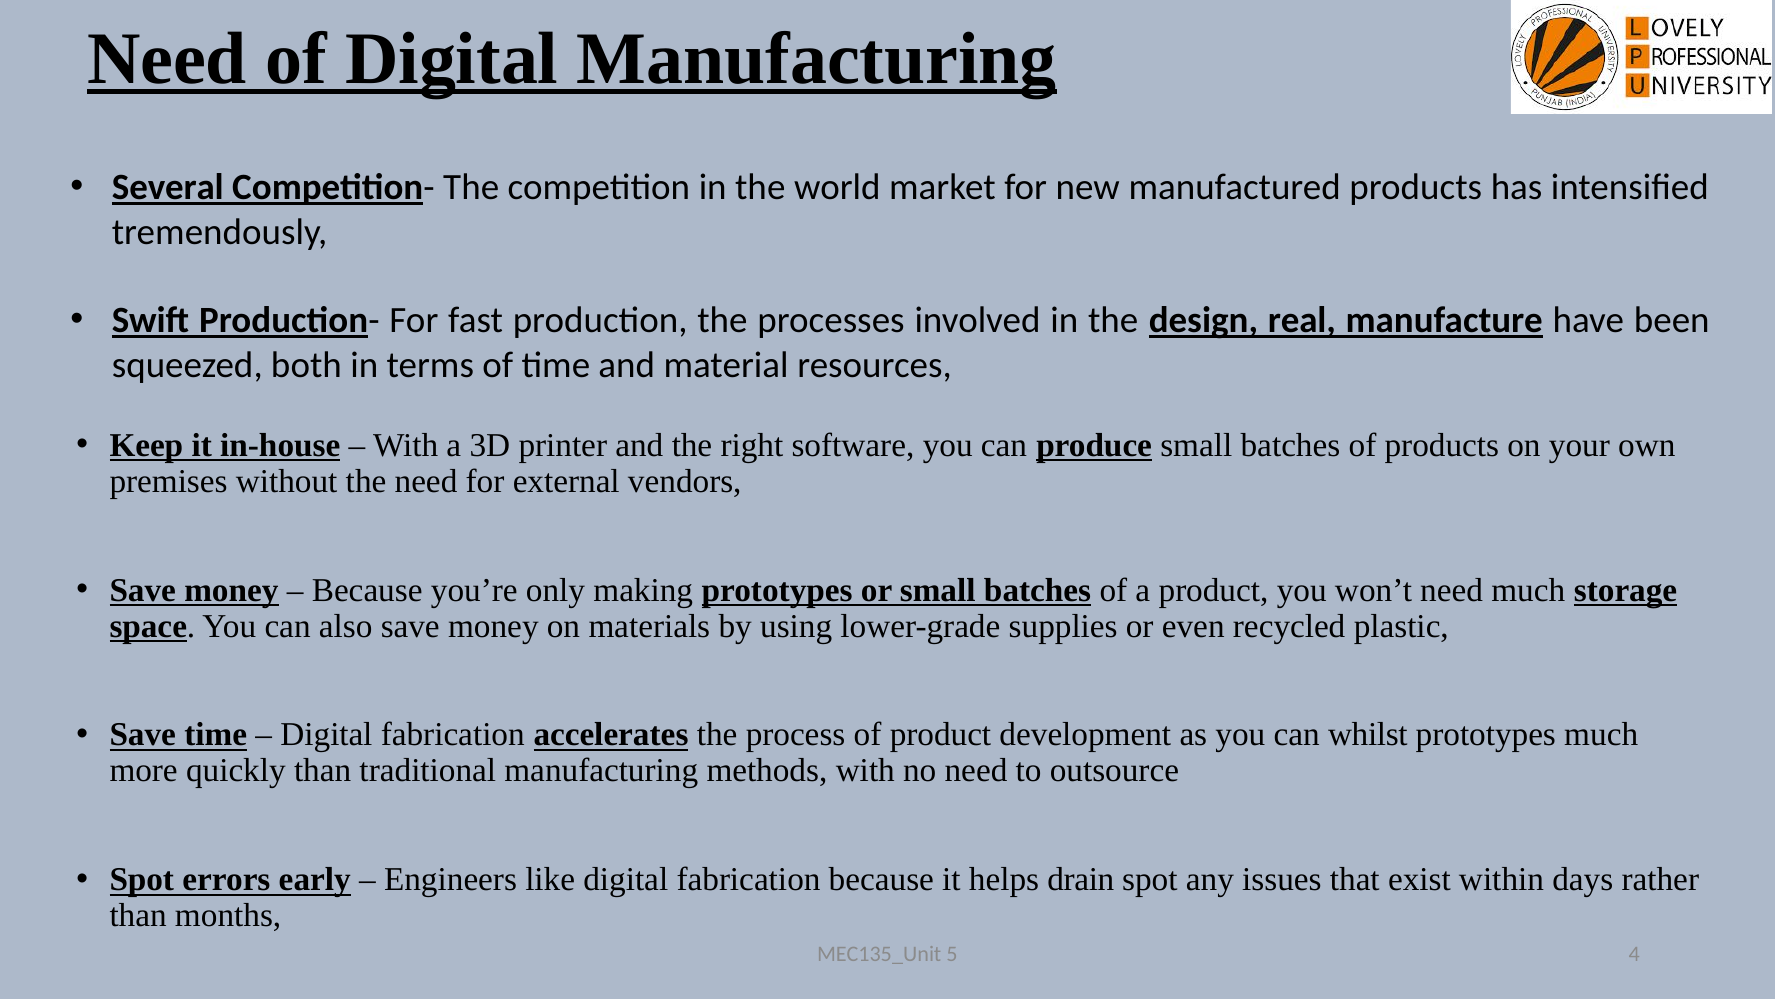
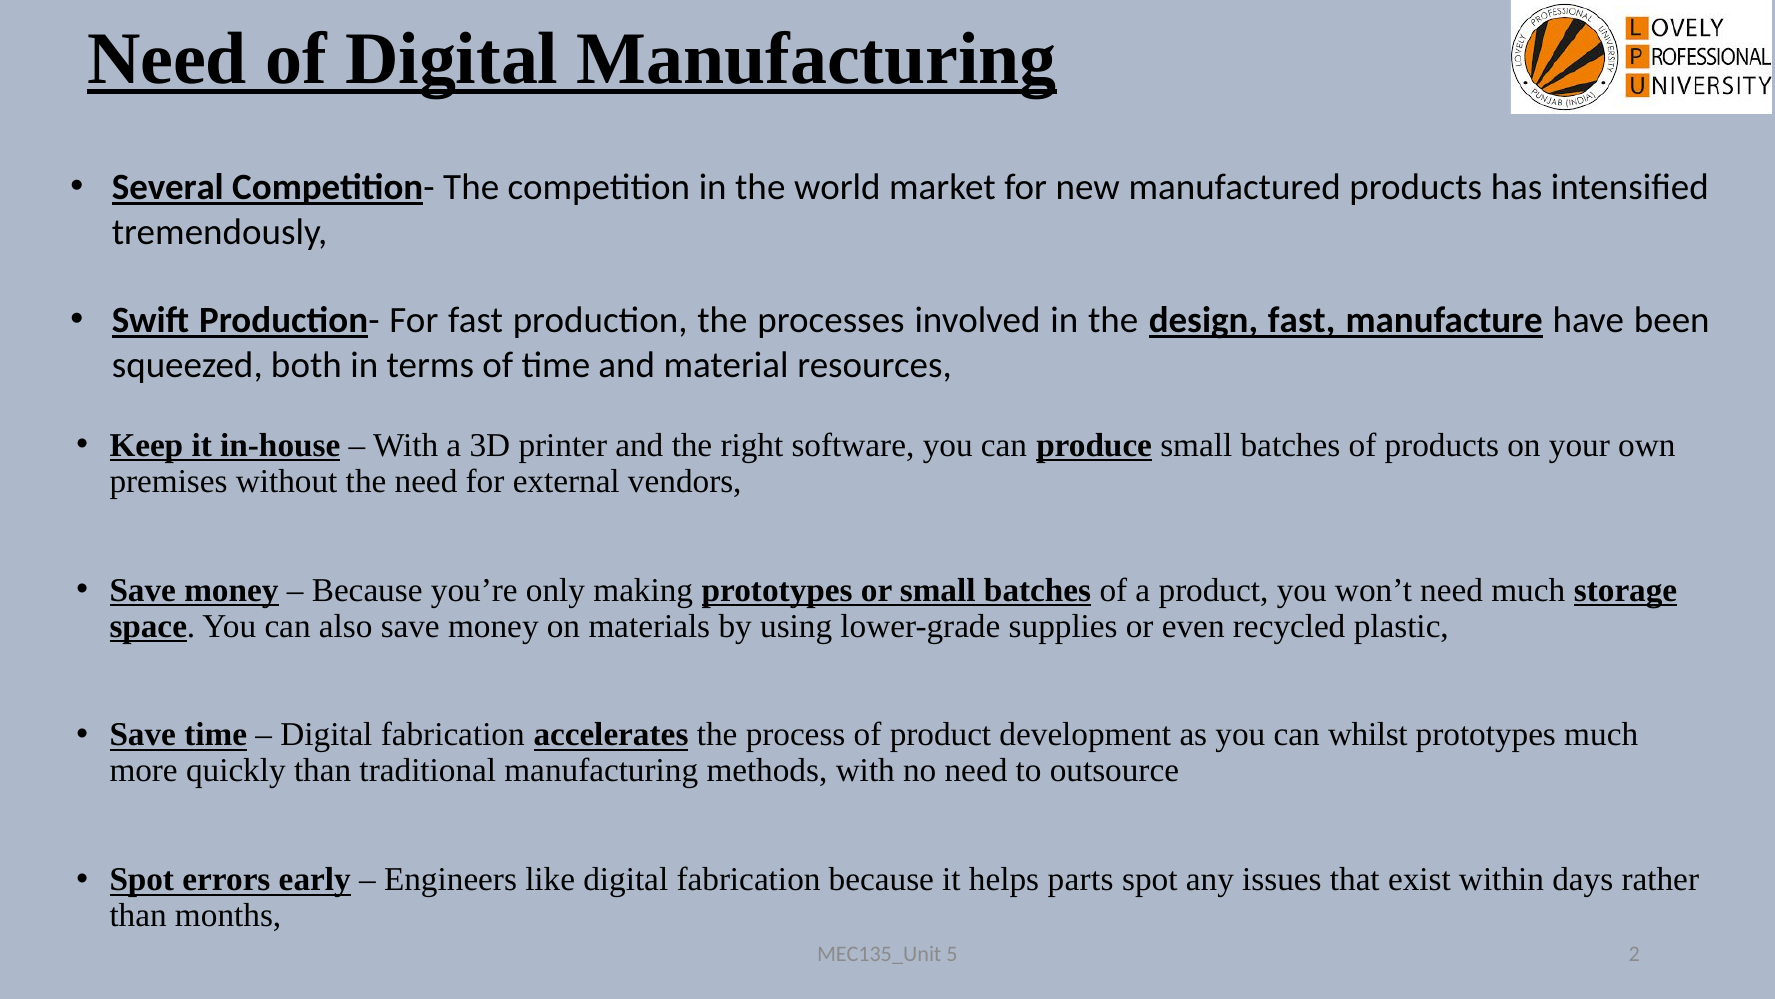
design real: real -> fast
drain: drain -> parts
4: 4 -> 2
